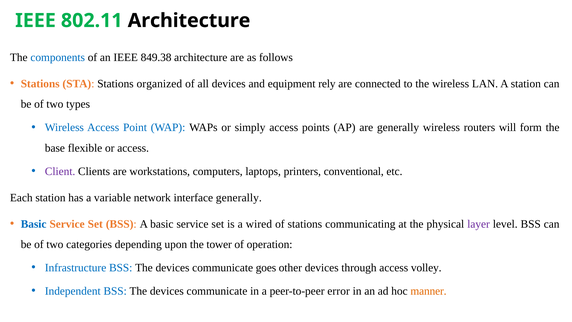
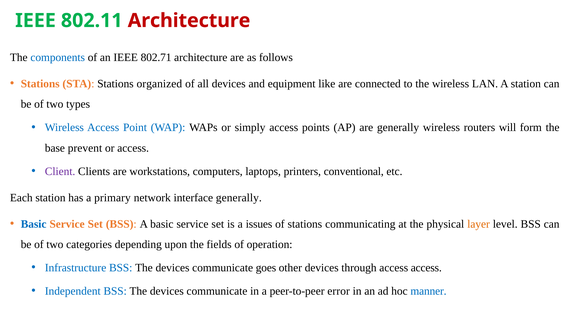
Architecture at (189, 21) colour: black -> red
849.38: 849.38 -> 802.71
rely: rely -> like
flexible: flexible -> prevent
variable: variable -> primary
wired: wired -> issues
layer colour: purple -> orange
tower: tower -> fields
access volley: volley -> access
manner colour: orange -> blue
